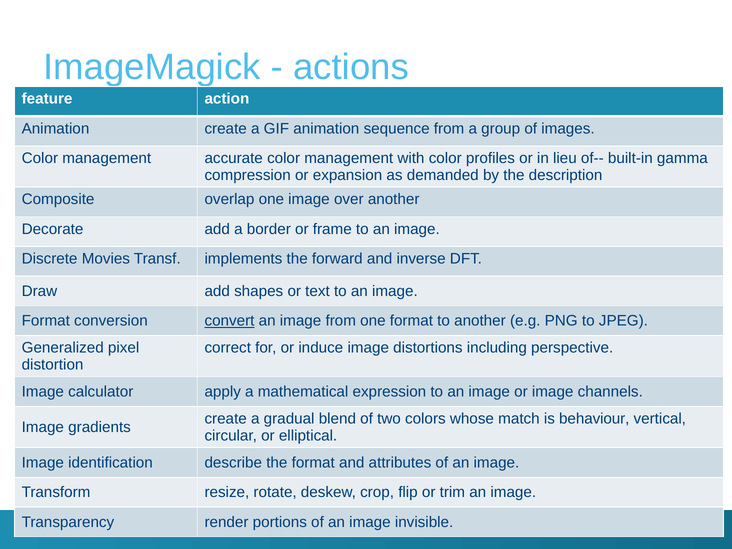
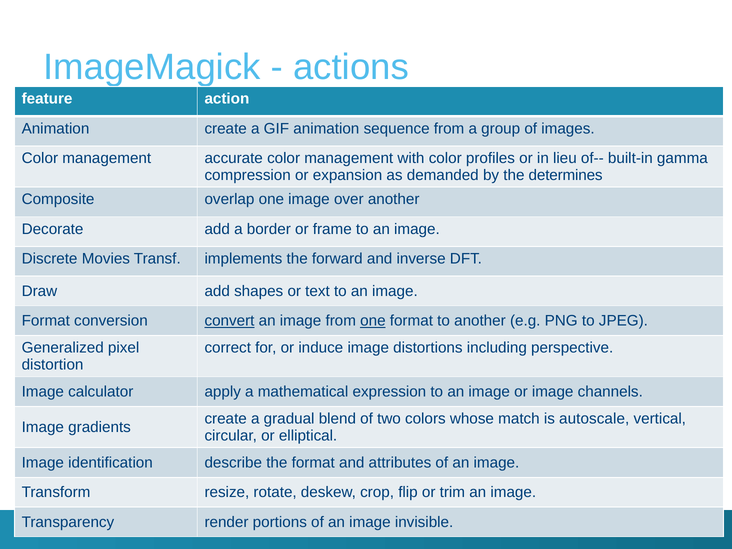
description: description -> determines
one at (373, 321) underline: none -> present
behaviour: behaviour -> autoscale
